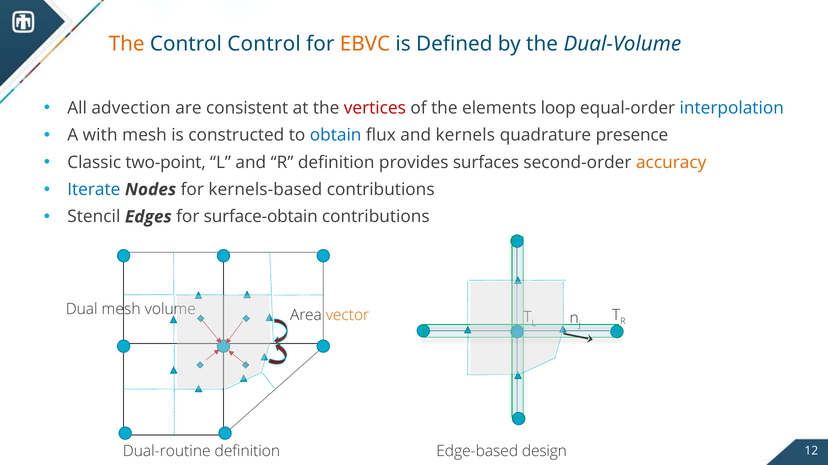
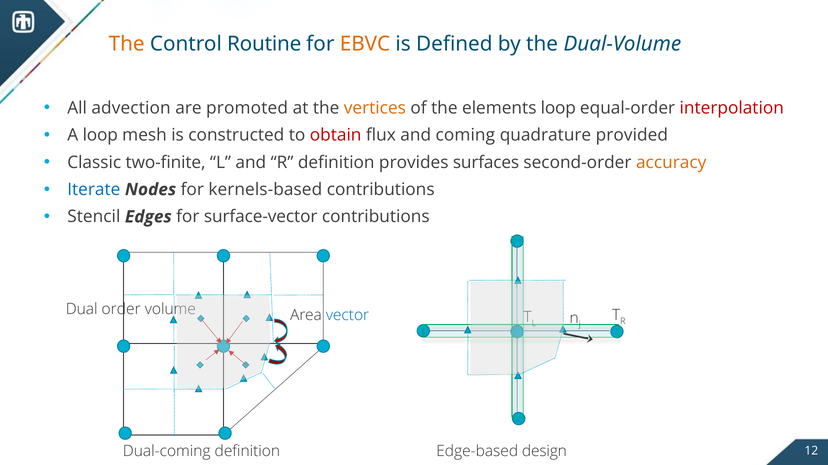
Control Control: Control -> Routine
consistent: consistent -> promoted
vertices colour: red -> orange
interpolation colour: blue -> red
A with: with -> loop
obtain colour: blue -> red
kernels: kernels -> coming
presence: presence -> provided
two-point: two-point -> two-finite
surface-obtain: surface-obtain -> surface-vector
Dual mesh: mesh -> order
vector colour: orange -> blue
Dual-routine: Dual-routine -> Dual-coming
